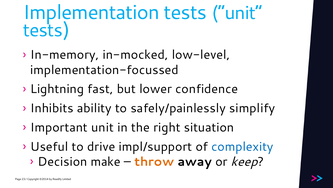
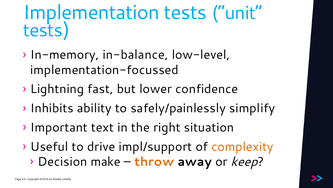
in-mocked: in-mocked -> in-balance
Important unit: unit -> text
complexity colour: blue -> orange
